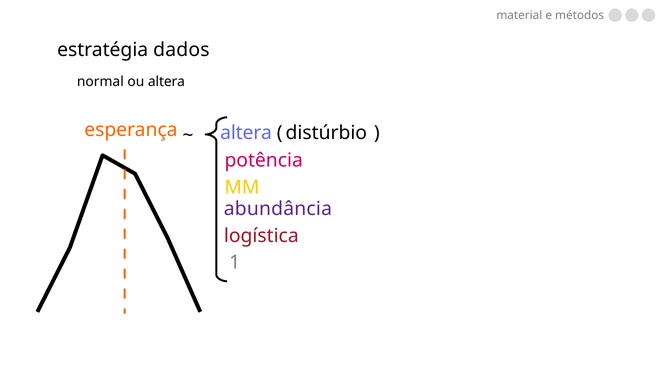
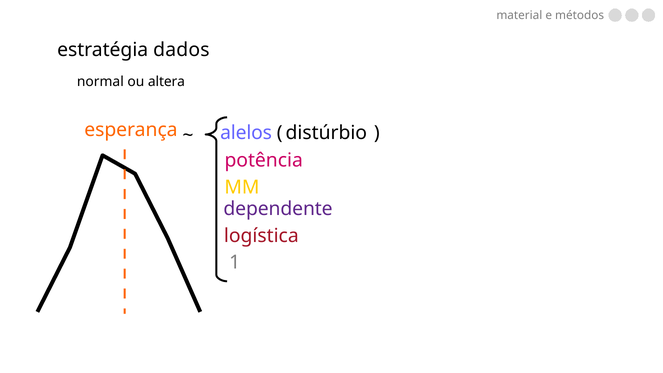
altera at (246, 133): altera -> alelos
abundância: abundância -> dependente
